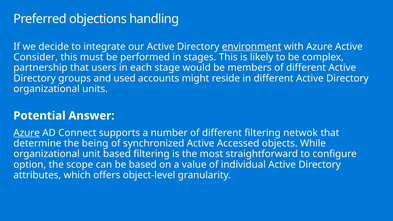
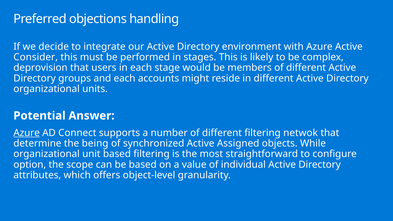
environment underline: present -> none
partnership: partnership -> deprovision
and used: used -> each
Accessed: Accessed -> Assigned
